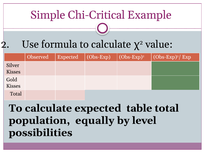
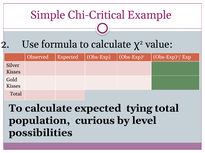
table: table -> tying
equally: equally -> curious
